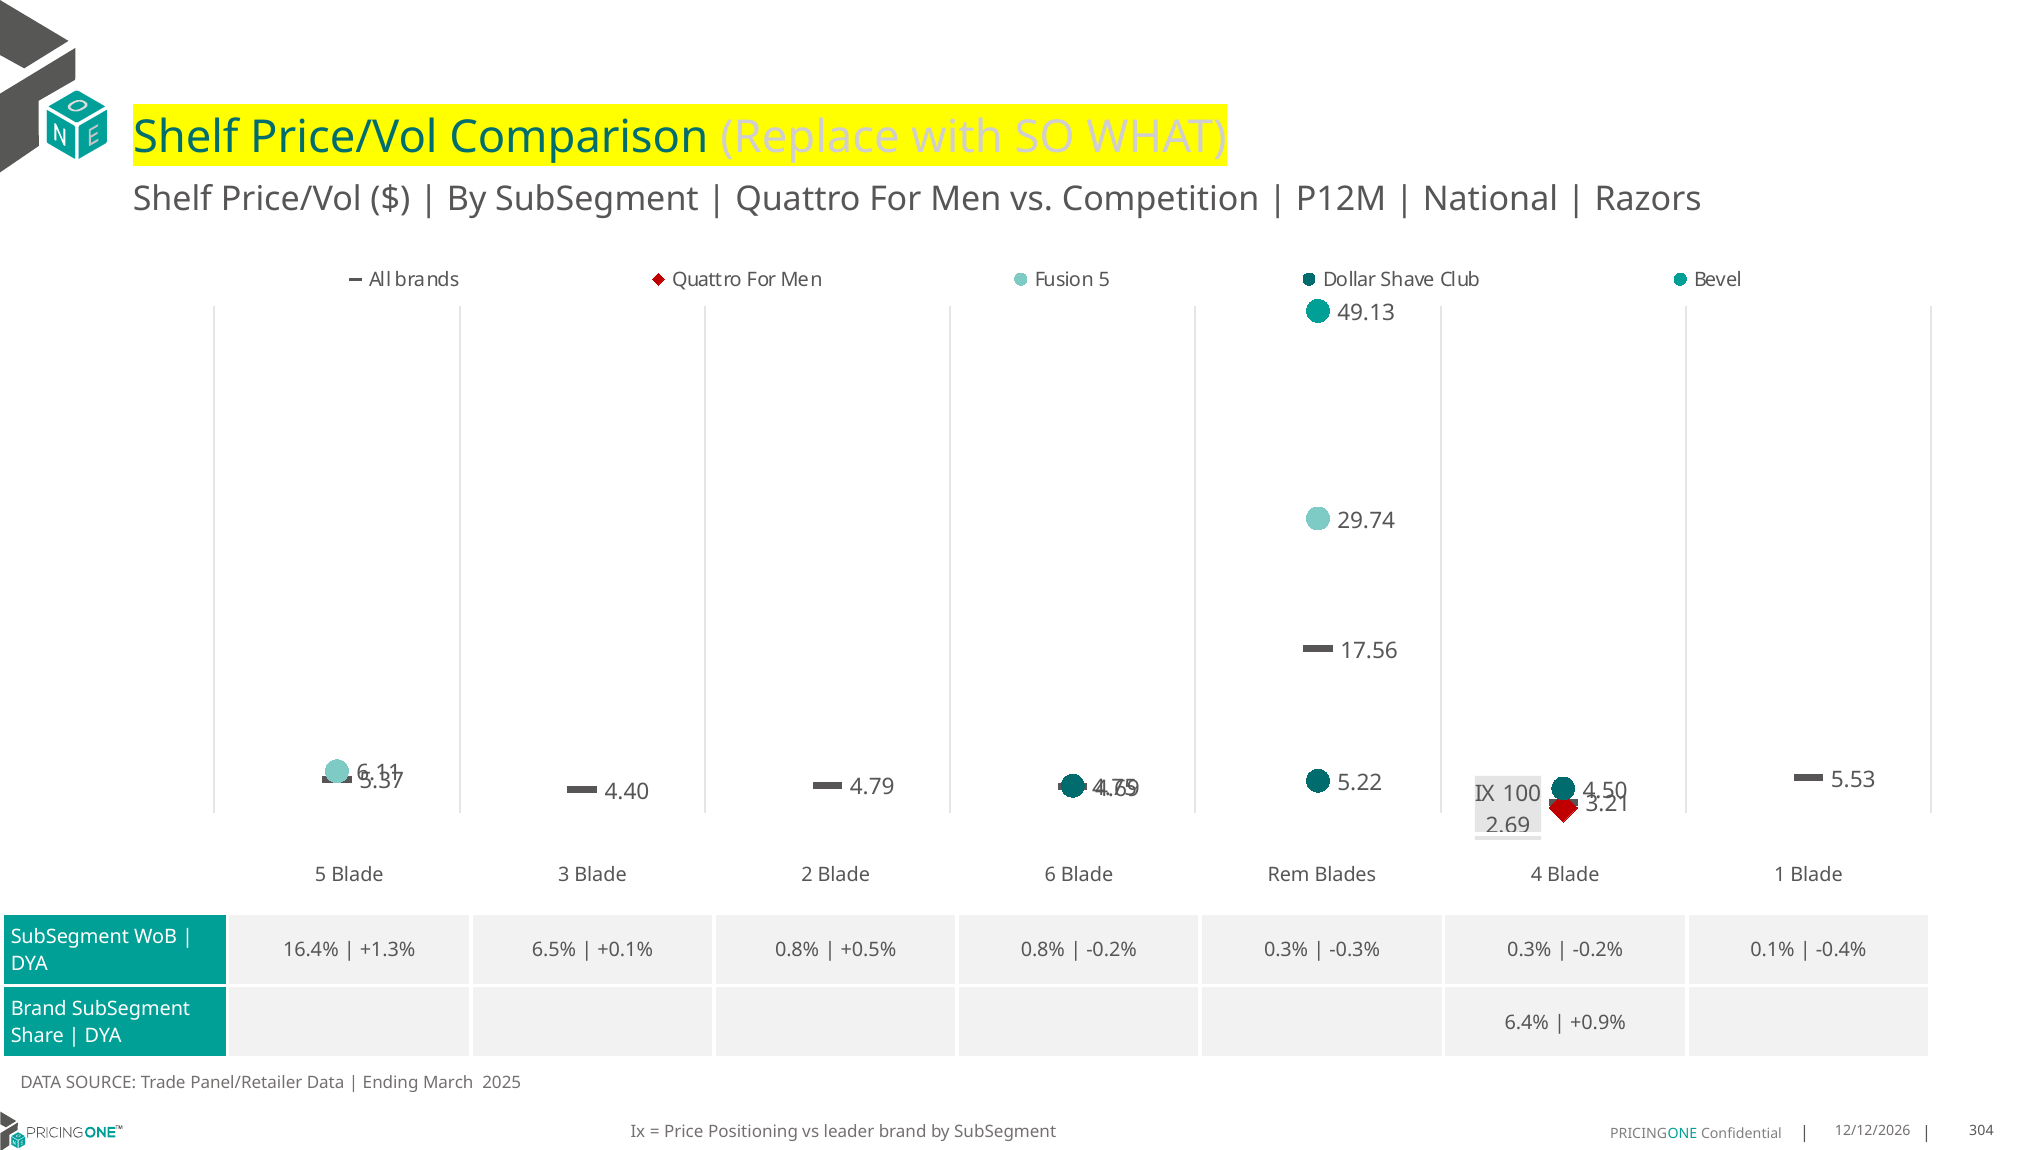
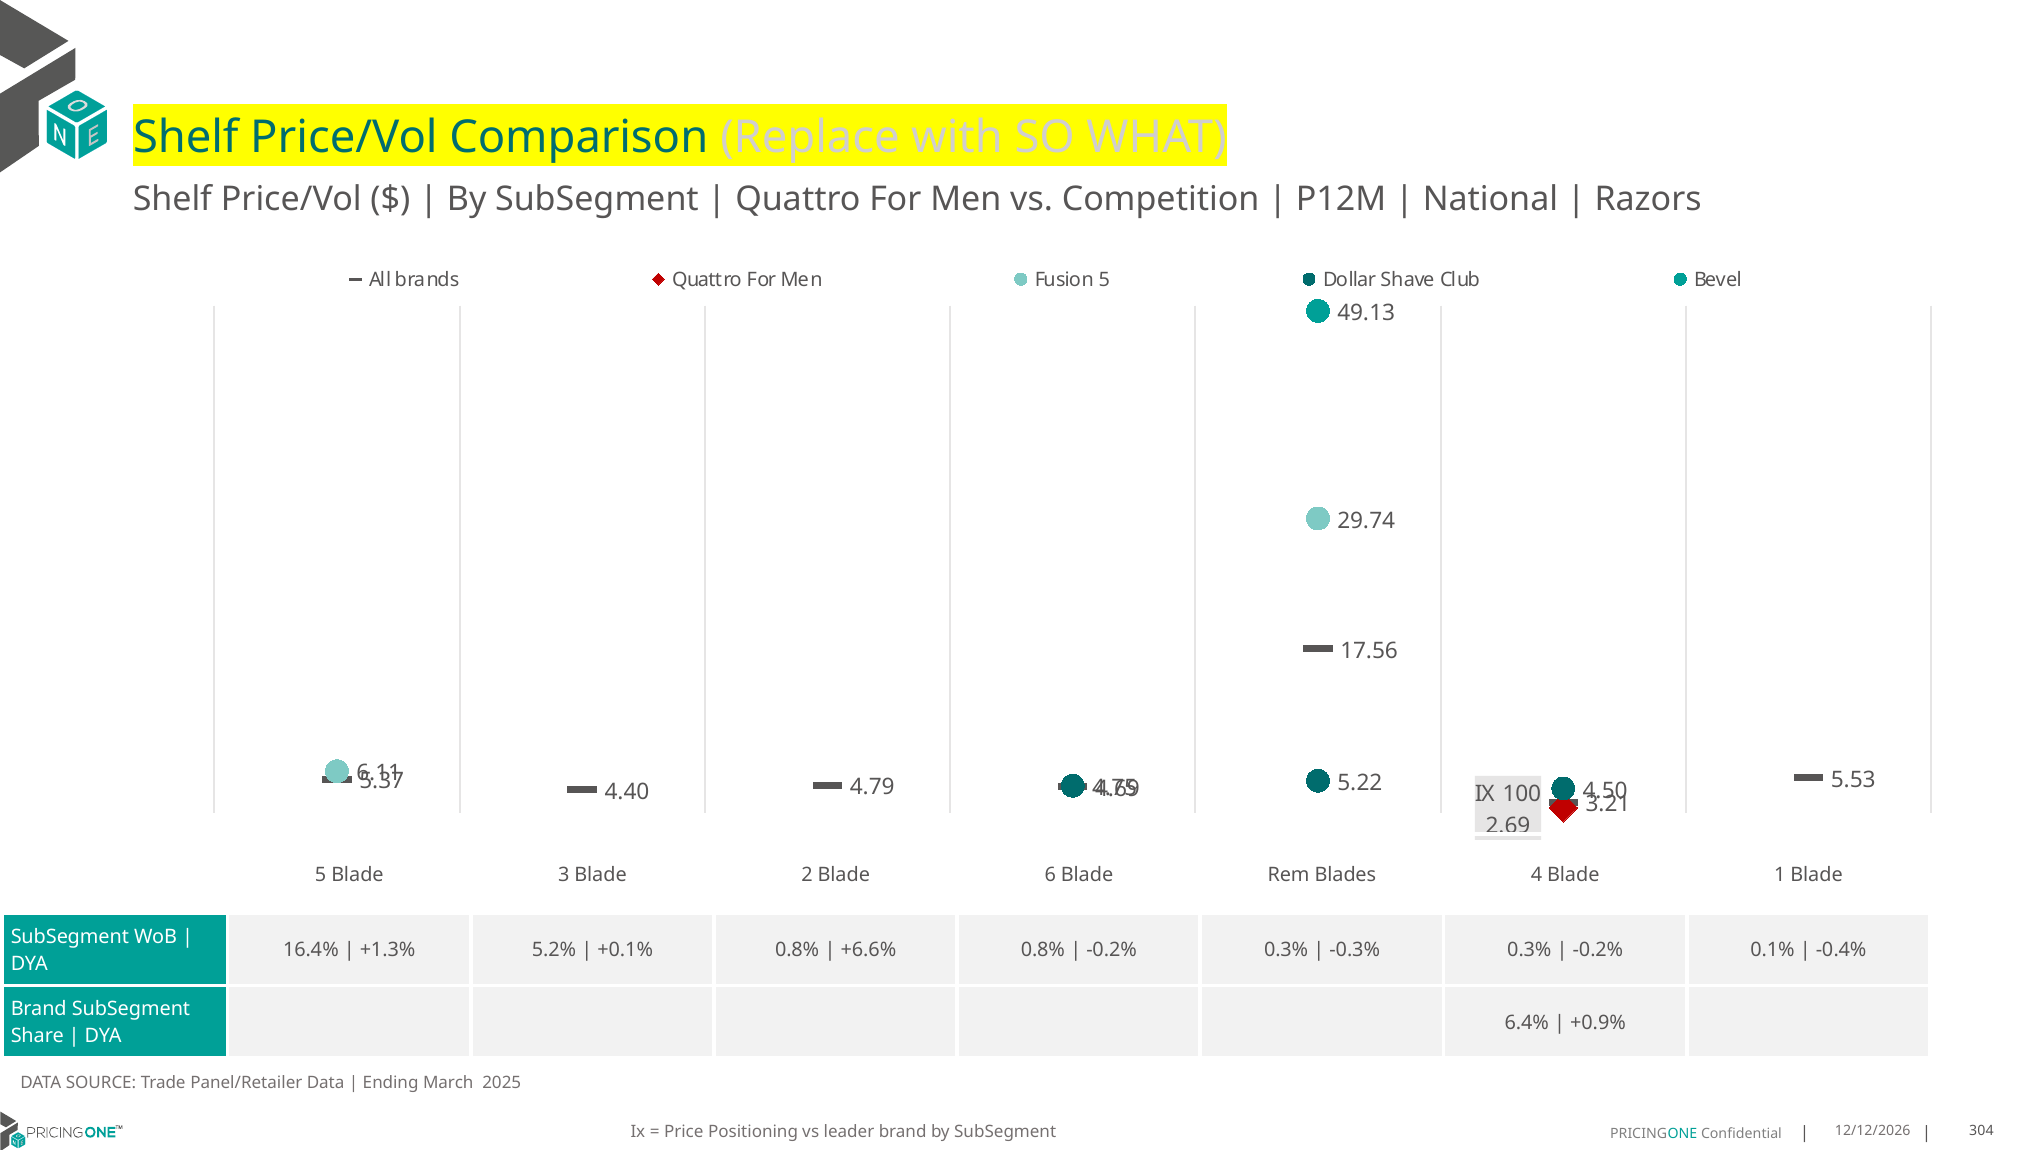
6.5%: 6.5% -> 5.2%
+0.5%: +0.5% -> +6.6%
